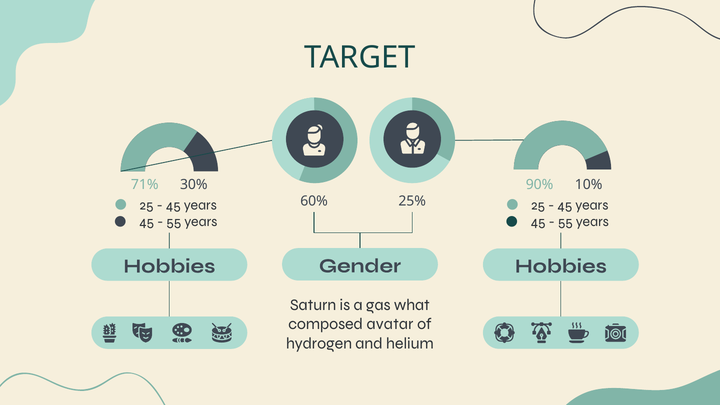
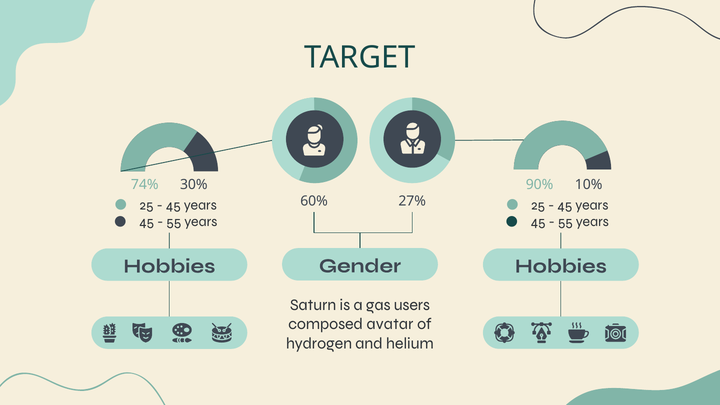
71%: 71% -> 74%
25%: 25% -> 27%
what: what -> users
